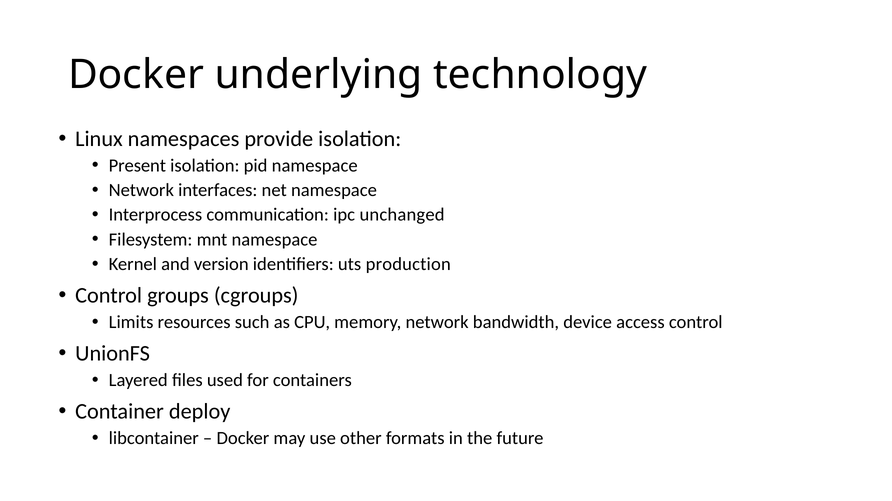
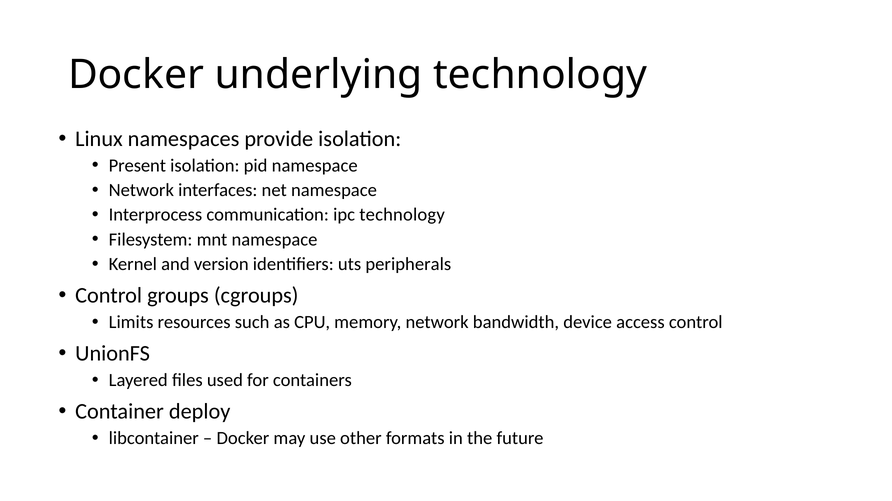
ipc unchanged: unchanged -> technology
production: production -> peripherals
